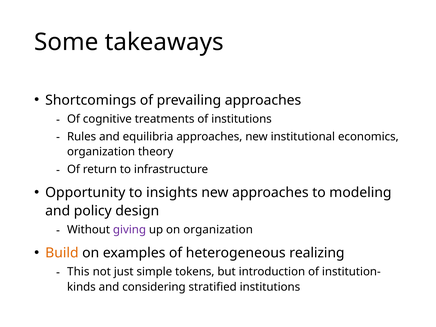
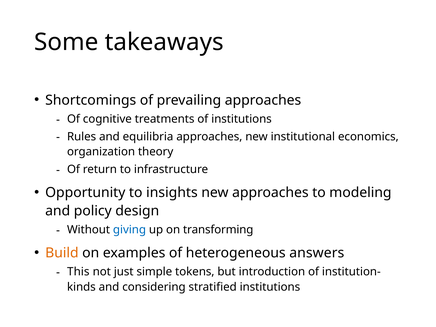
giving colour: purple -> blue
on organization: organization -> transforming
realizing: realizing -> answers
